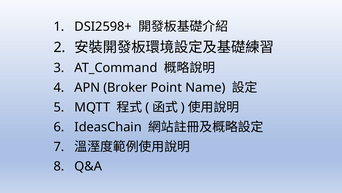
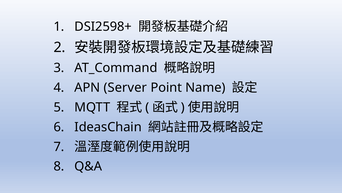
Broker: Broker -> Server
